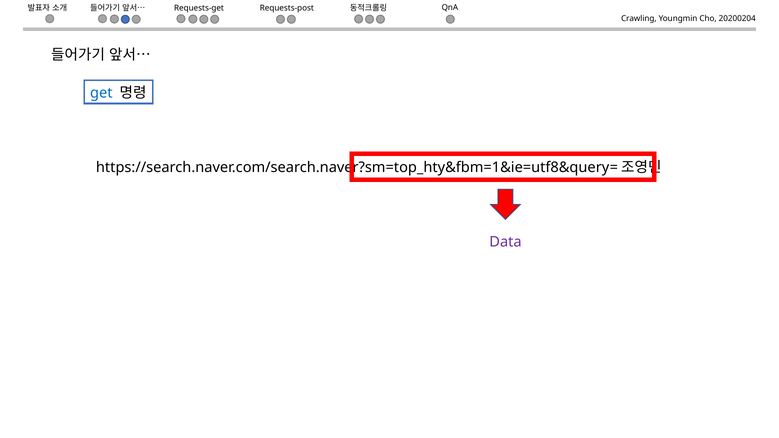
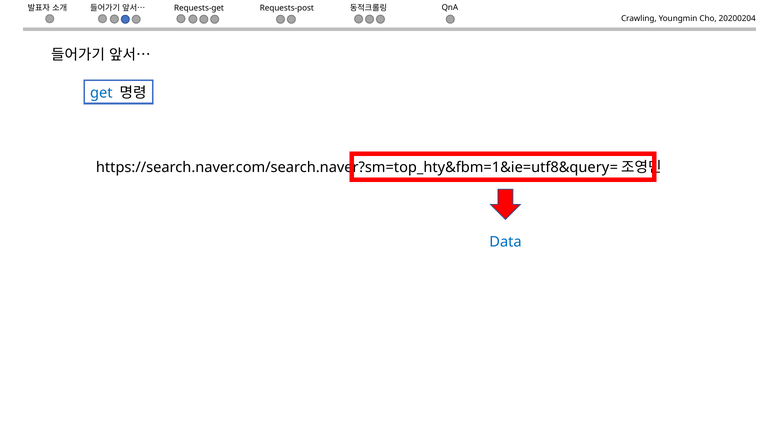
Data colour: purple -> blue
